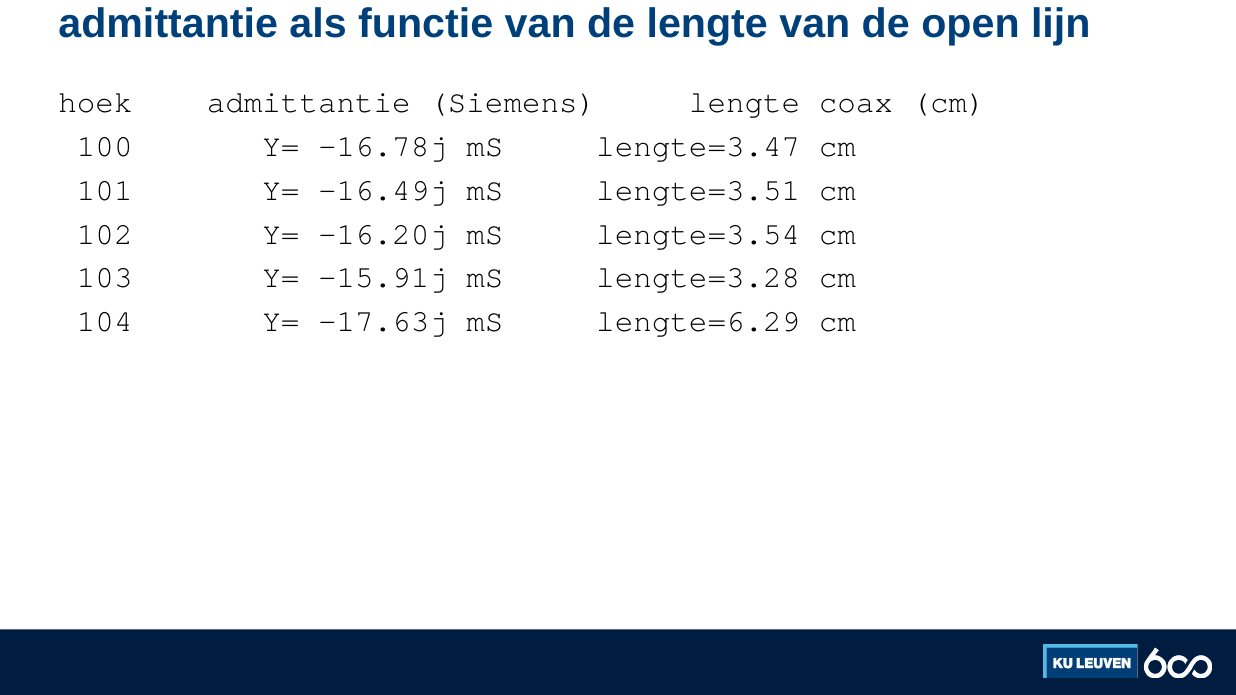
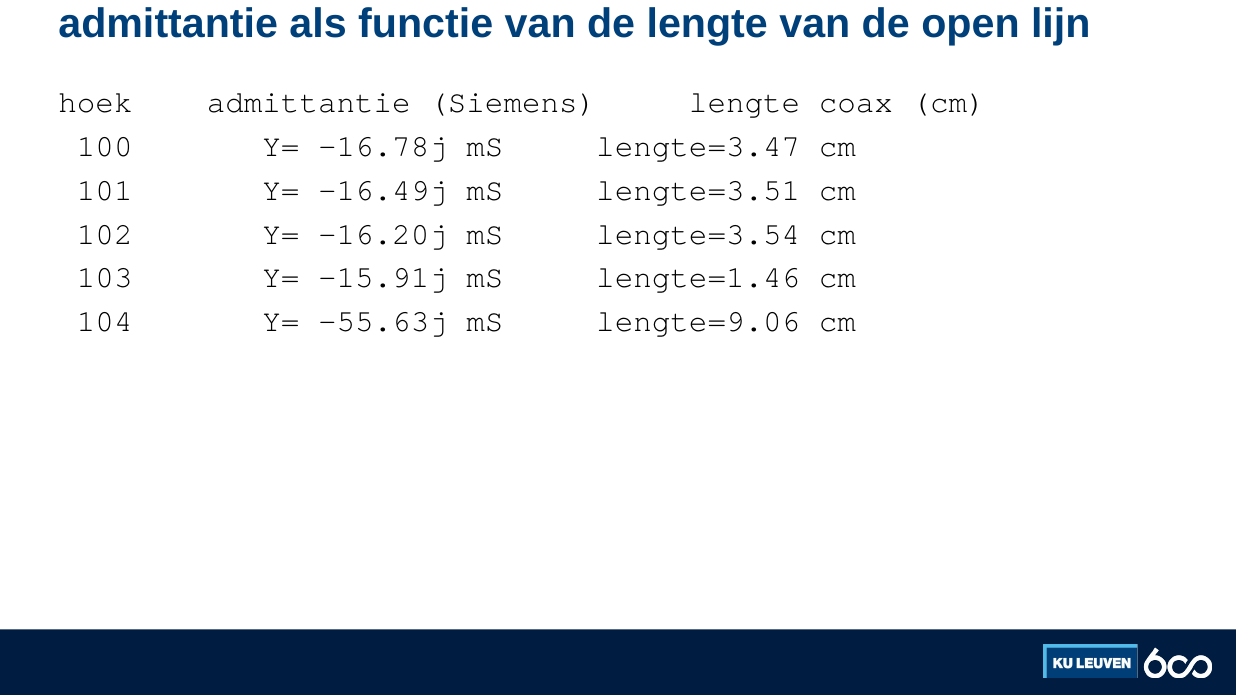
lengte=3.28: lengte=3.28 -> lengte=1.46
-17.63j: -17.63j -> -55.63j
lengte=6.29: lengte=6.29 -> lengte=9.06
